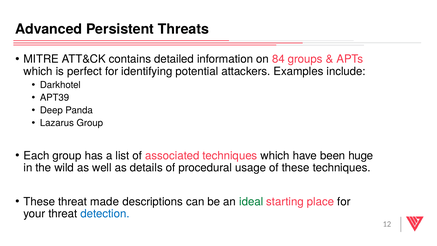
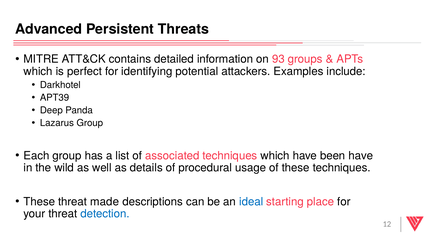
84: 84 -> 93
been huge: huge -> have
ideal colour: green -> blue
